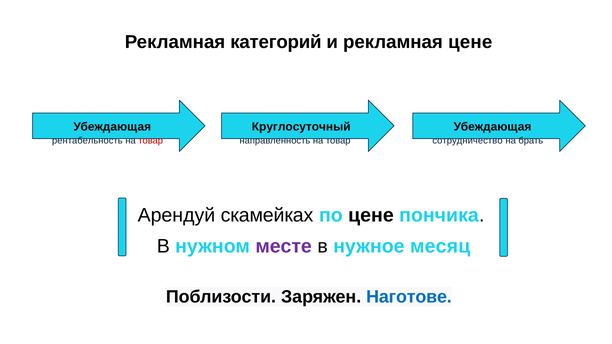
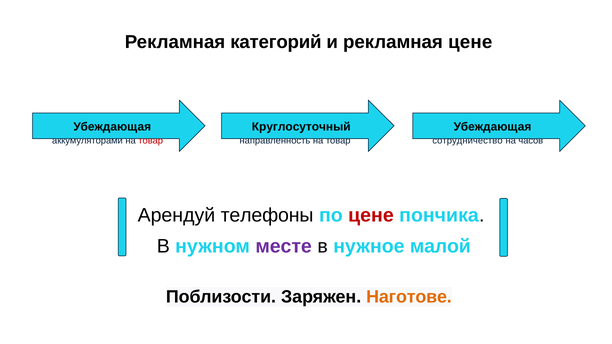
рентабельность: рентабельность -> аккумуляторами
брать: брать -> часов
скамейках: скамейках -> телефоны
цене at (371, 215) colour: black -> red
месяц: месяц -> малой
Наготове colour: blue -> orange
